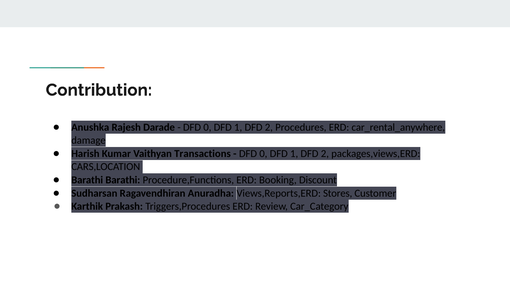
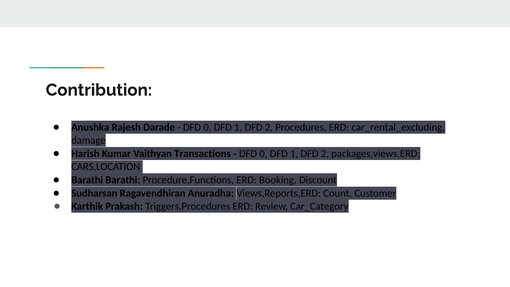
car_rental_anywhere: car_rental_anywhere -> car_rental_excluding
Stores: Stores -> Count
